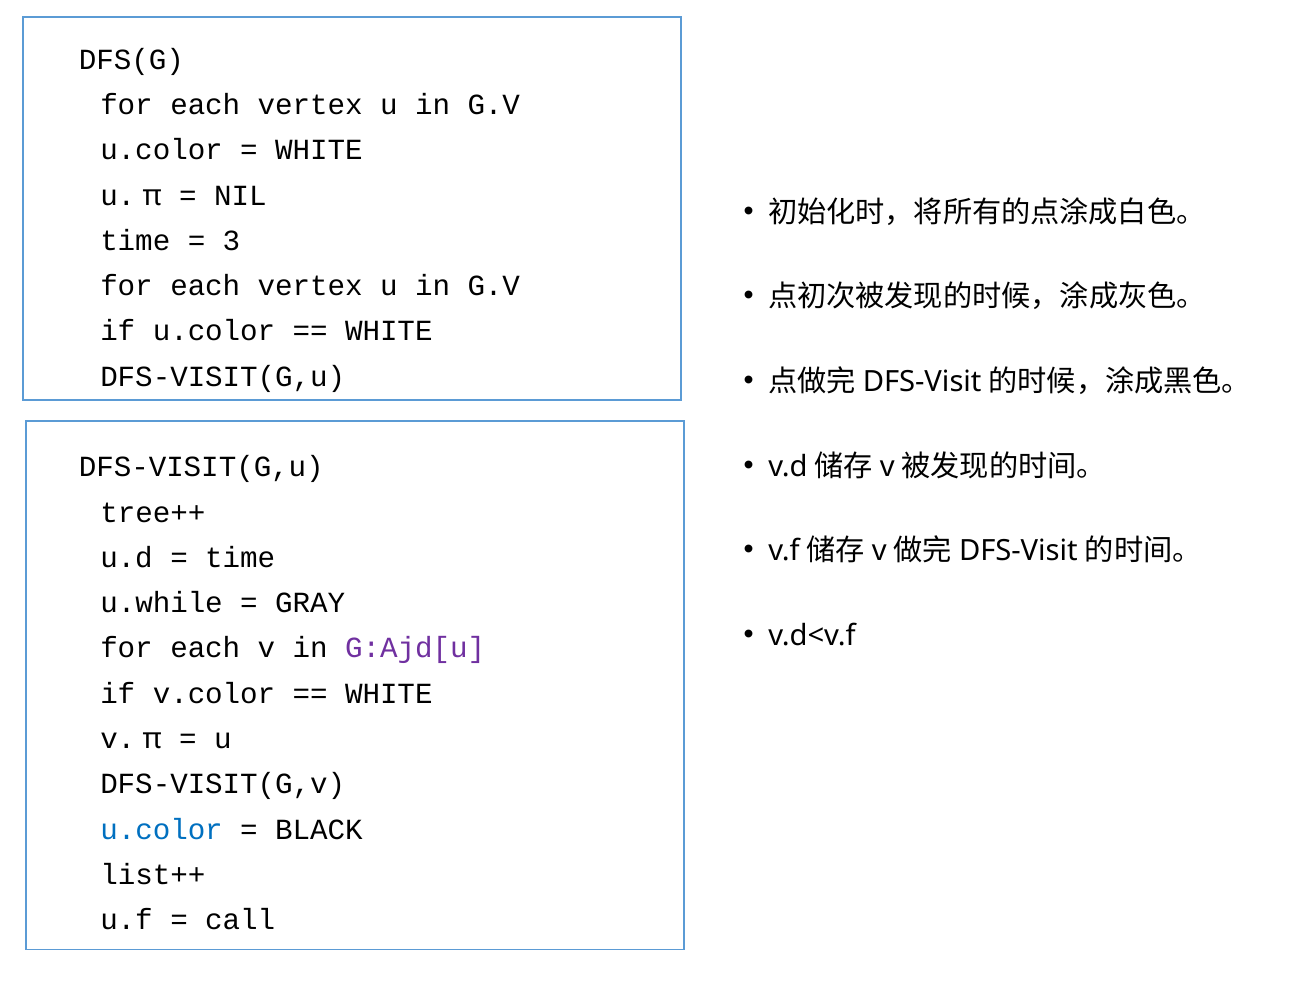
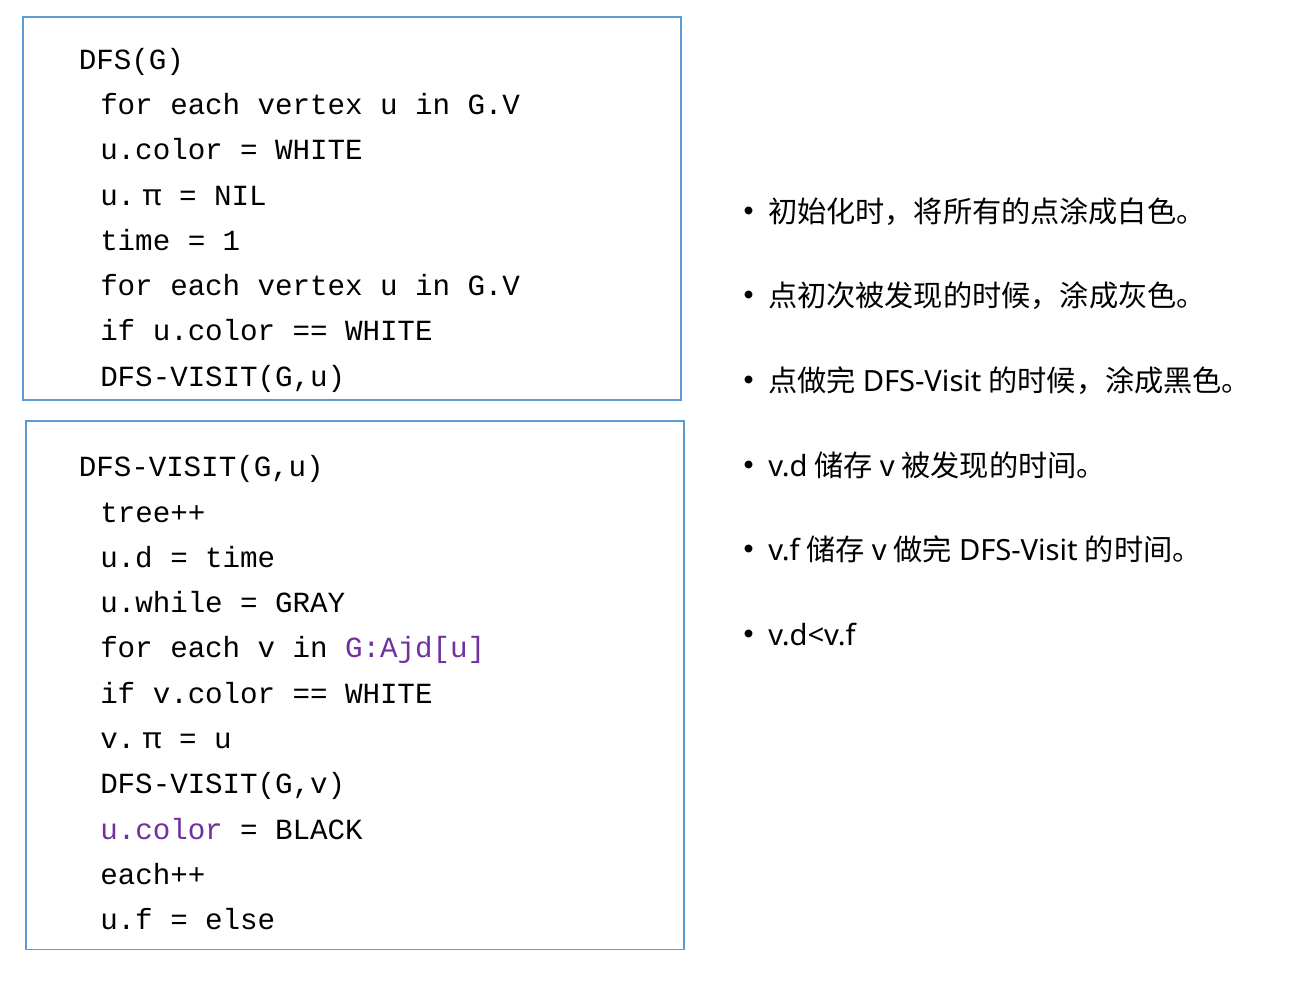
3: 3 -> 1
u.color at (162, 829) colour: blue -> purple
list++: list++ -> each++
call: call -> else
